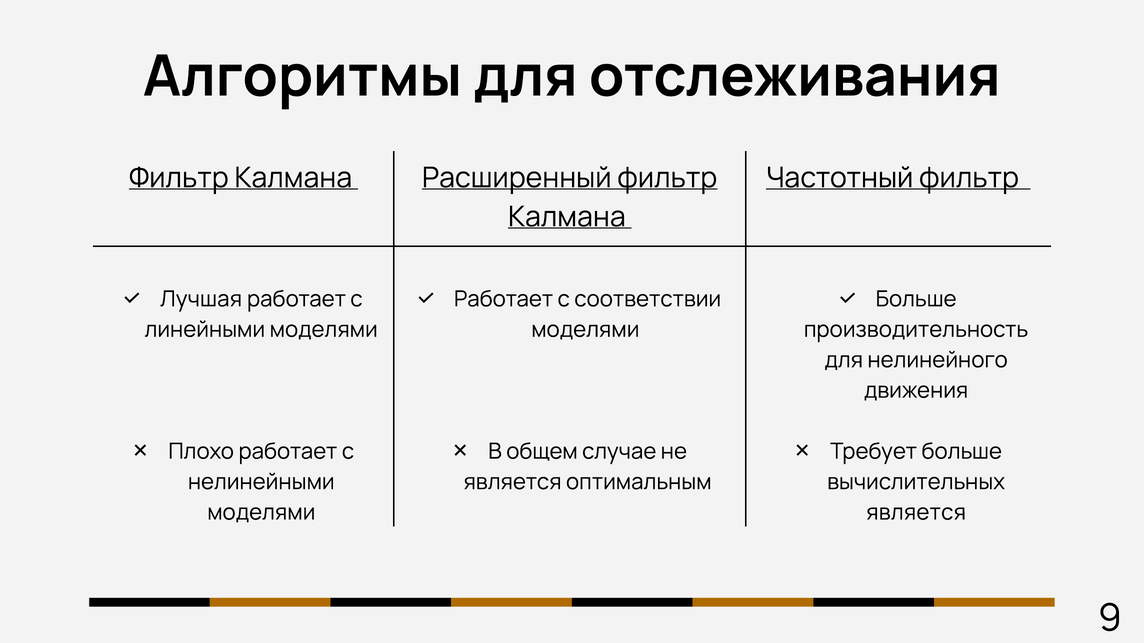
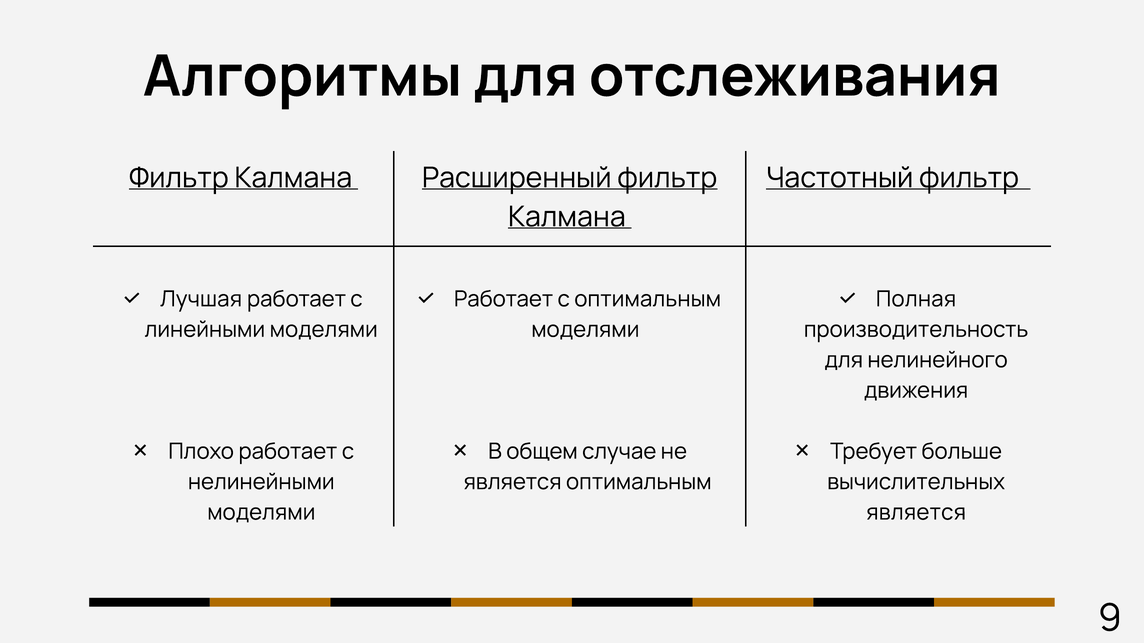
с соответствии: соответствии -> оптимальным
Больше at (916, 299): Больше -> Полная
